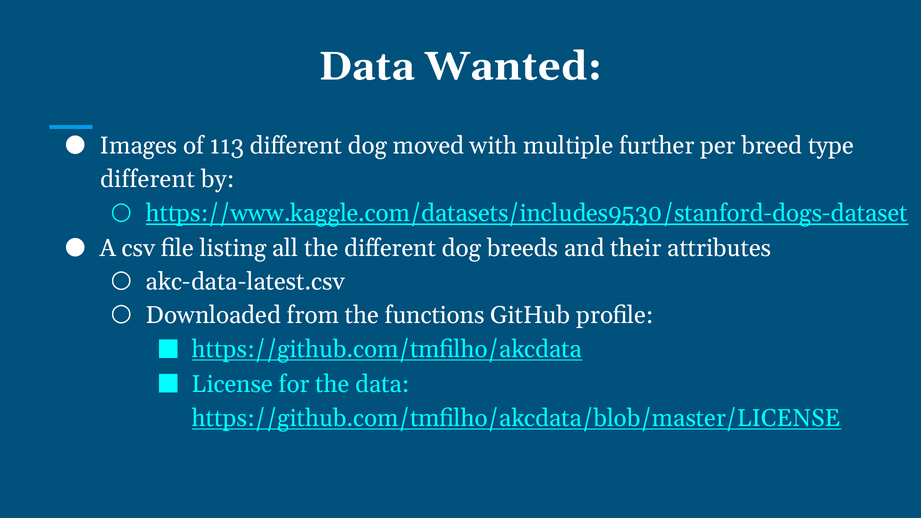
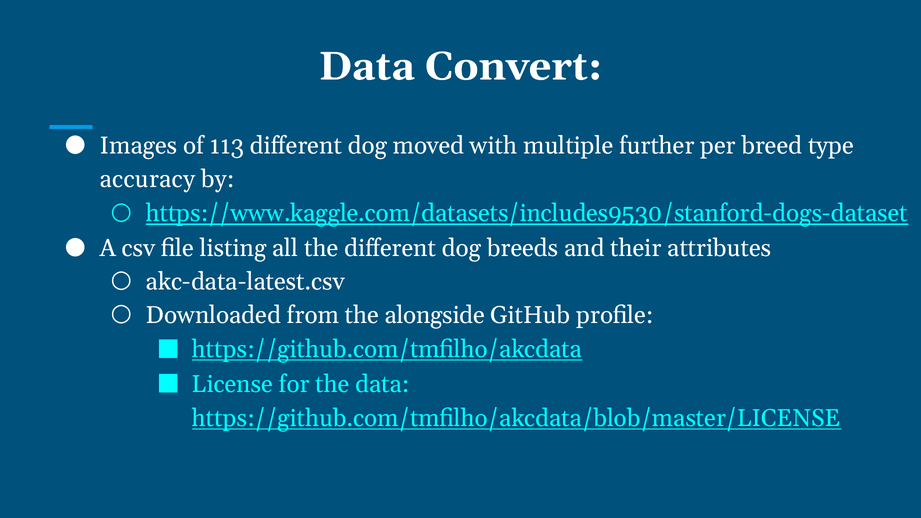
Wanted: Wanted -> Convert
different at (147, 179): different -> accuracy
functions: functions -> alongside
